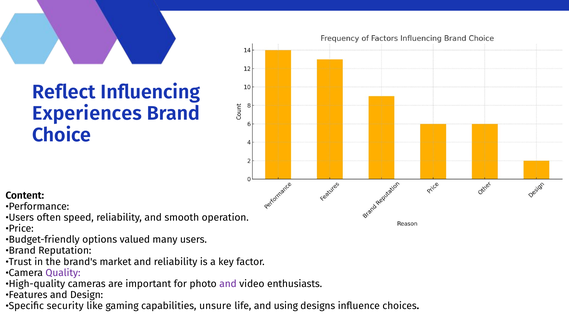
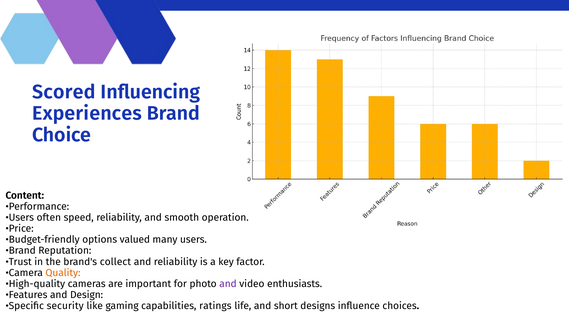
Reflect: Reflect -> Scored
market: market -> collect
Quality colour: purple -> orange
unsure: unsure -> ratings
using: using -> short
